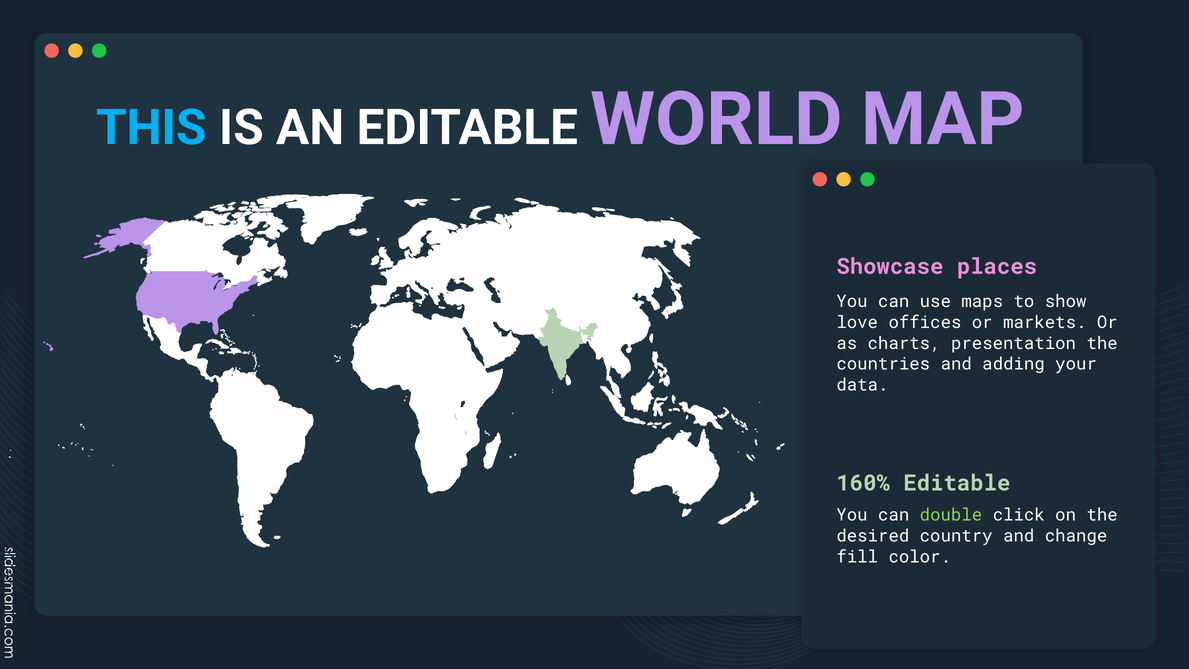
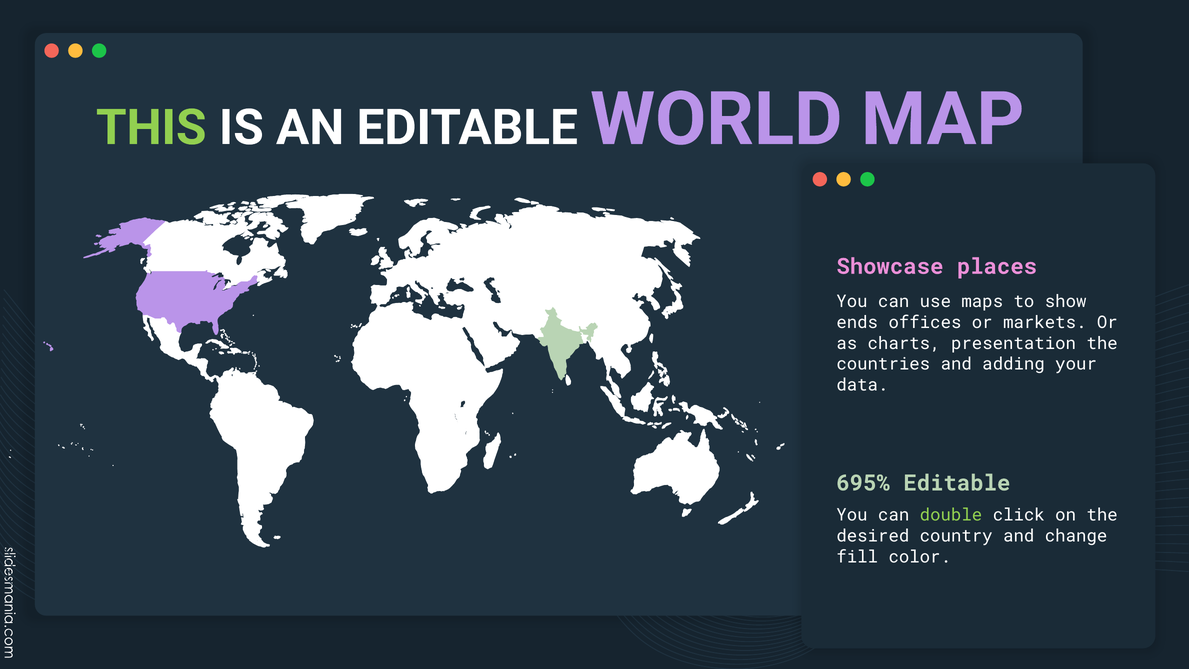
THIS colour: light blue -> light green
love: love -> ends
160%: 160% -> 695%
